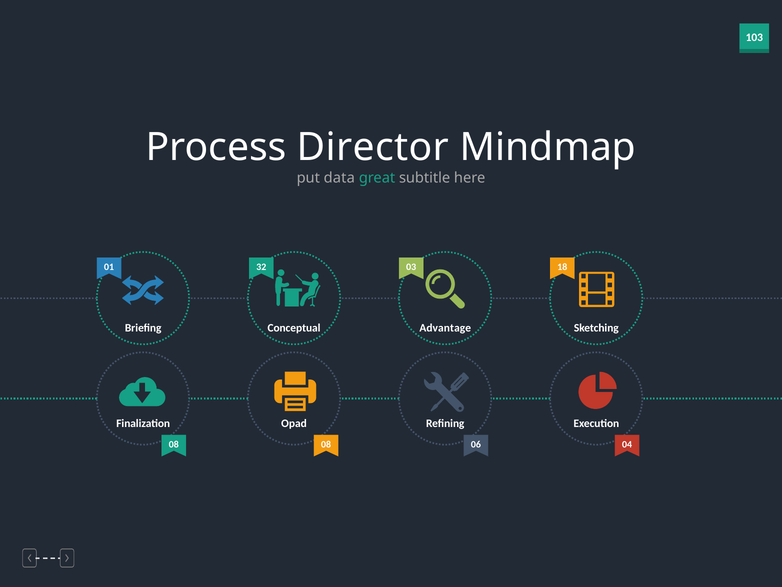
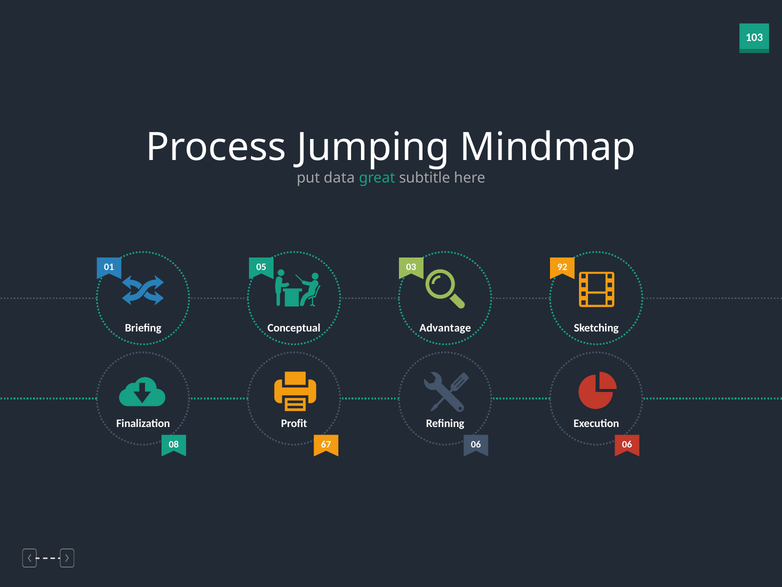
Director: Director -> Jumping
32: 32 -> 05
18: 18 -> 92
Opad: Opad -> Profit
08 08: 08 -> 67
06 04: 04 -> 06
